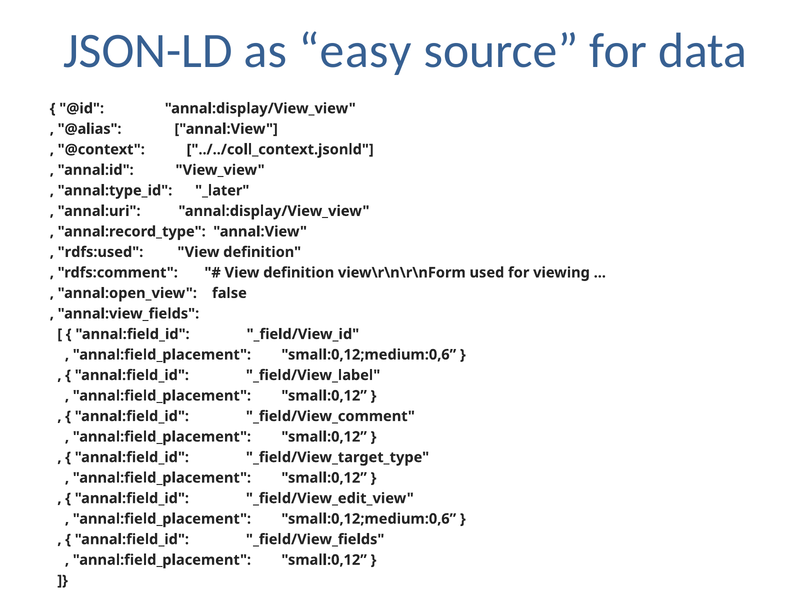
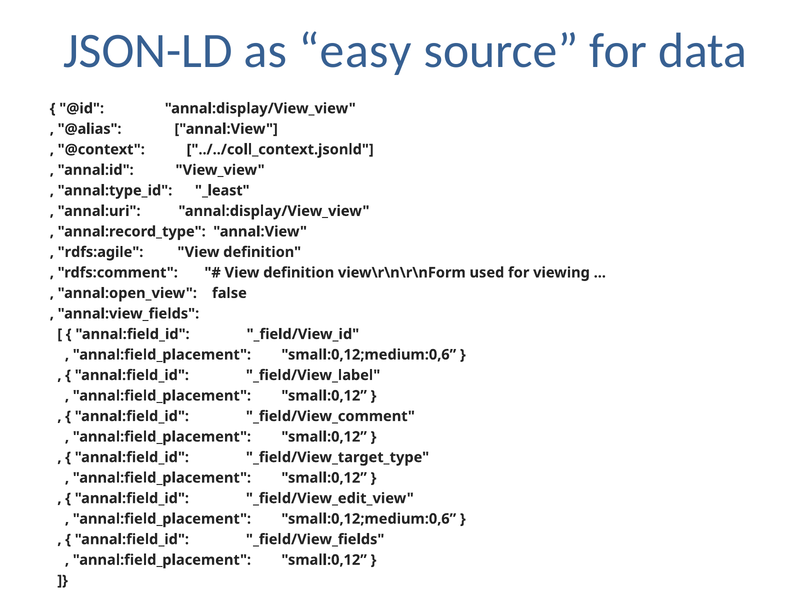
_later: _later -> _least
rdfs:used: rdfs:used -> rdfs:agile
